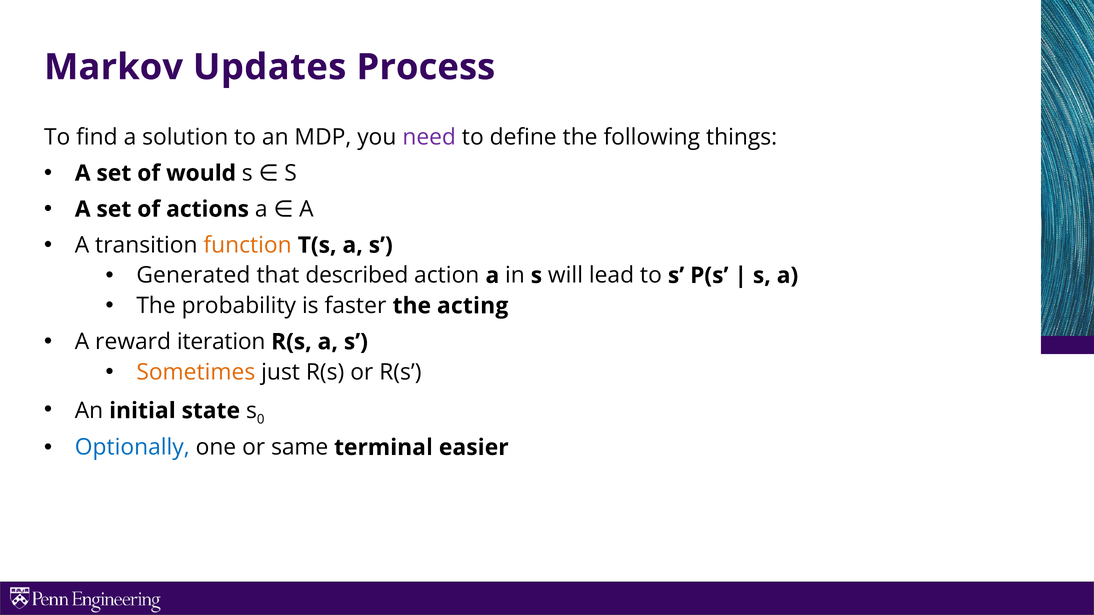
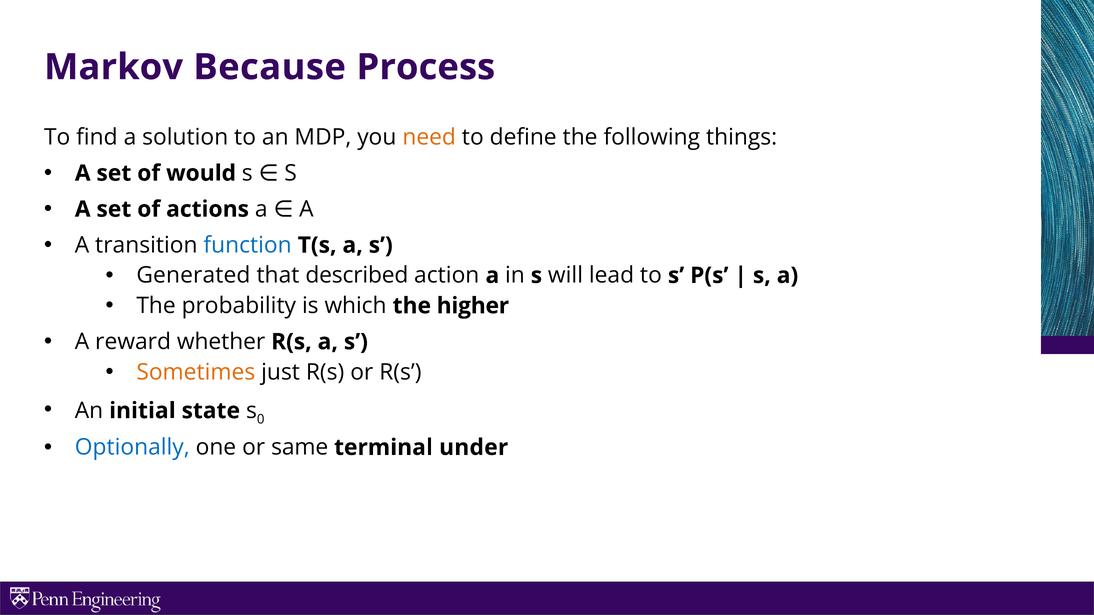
Updates: Updates -> Because
need colour: purple -> orange
function colour: orange -> blue
faster: faster -> which
acting: acting -> higher
iteration: iteration -> whether
easier: easier -> under
